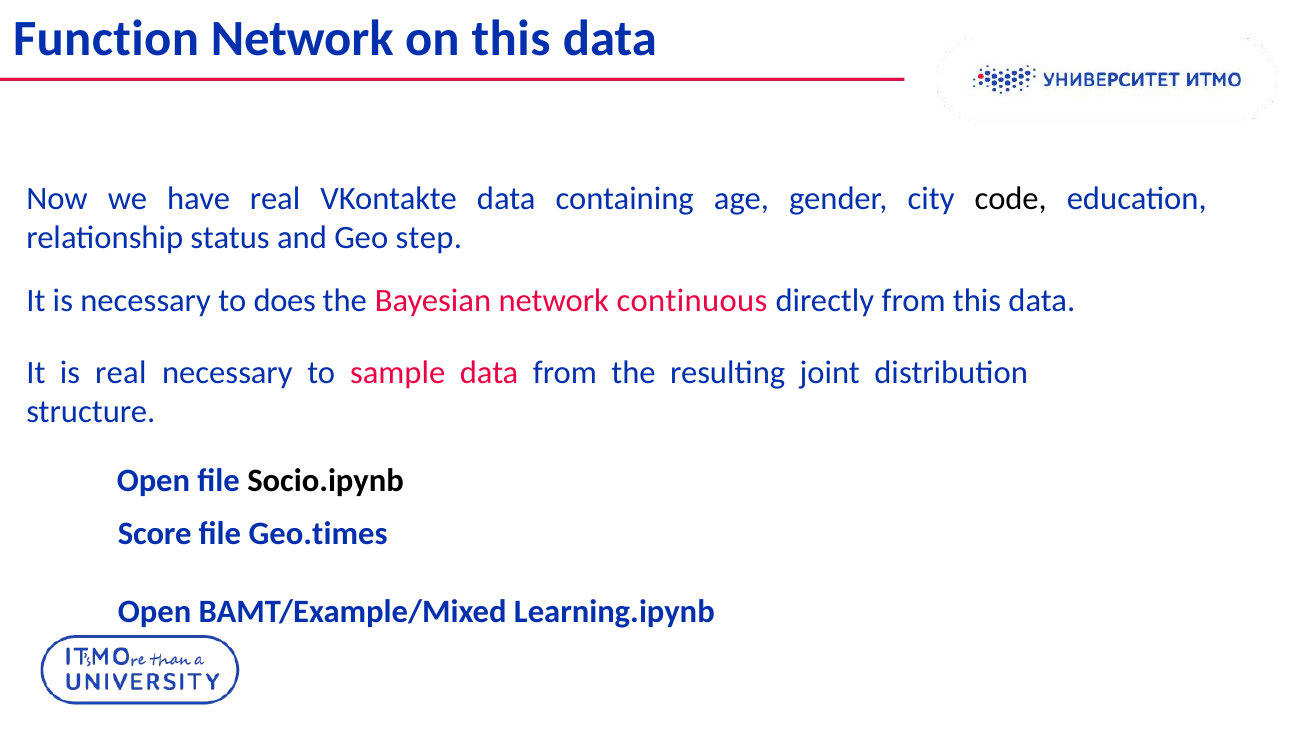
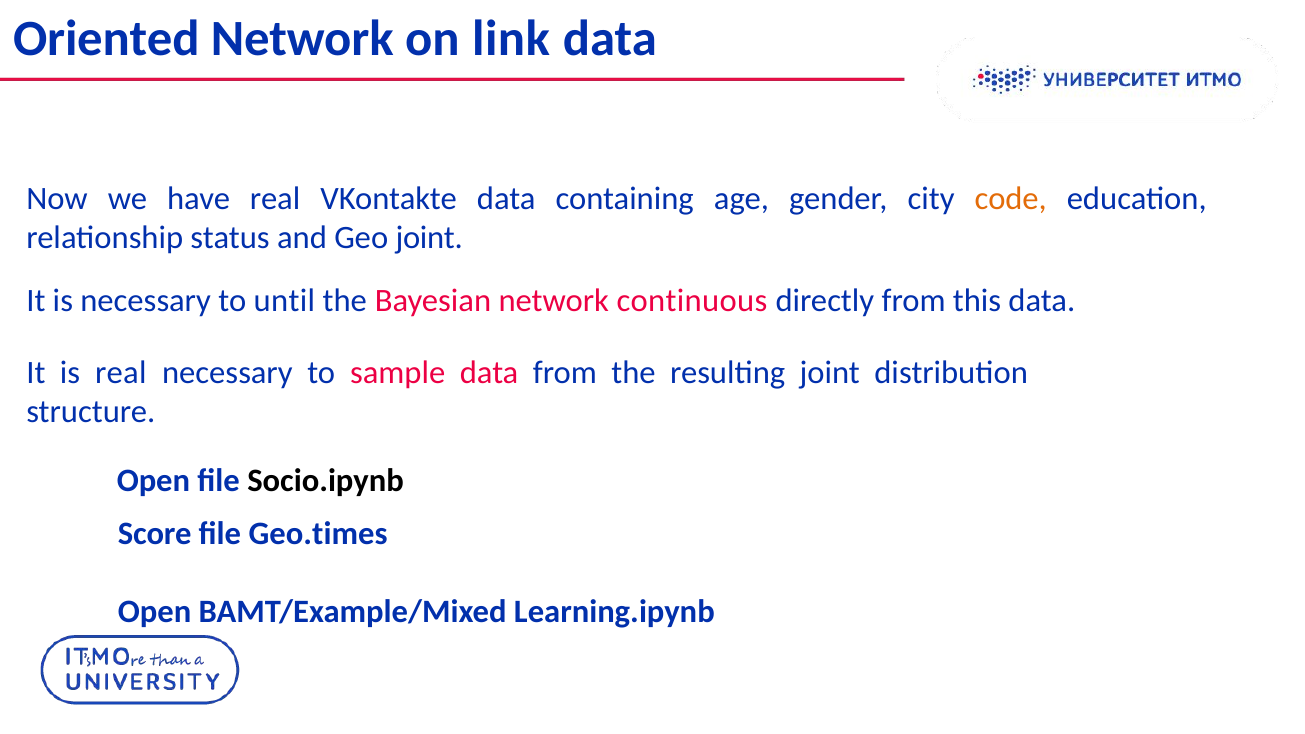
Function: Function -> Oriented
on this: this -> link
code colour: black -> orange
Geo step: step -> joint
does: does -> until
